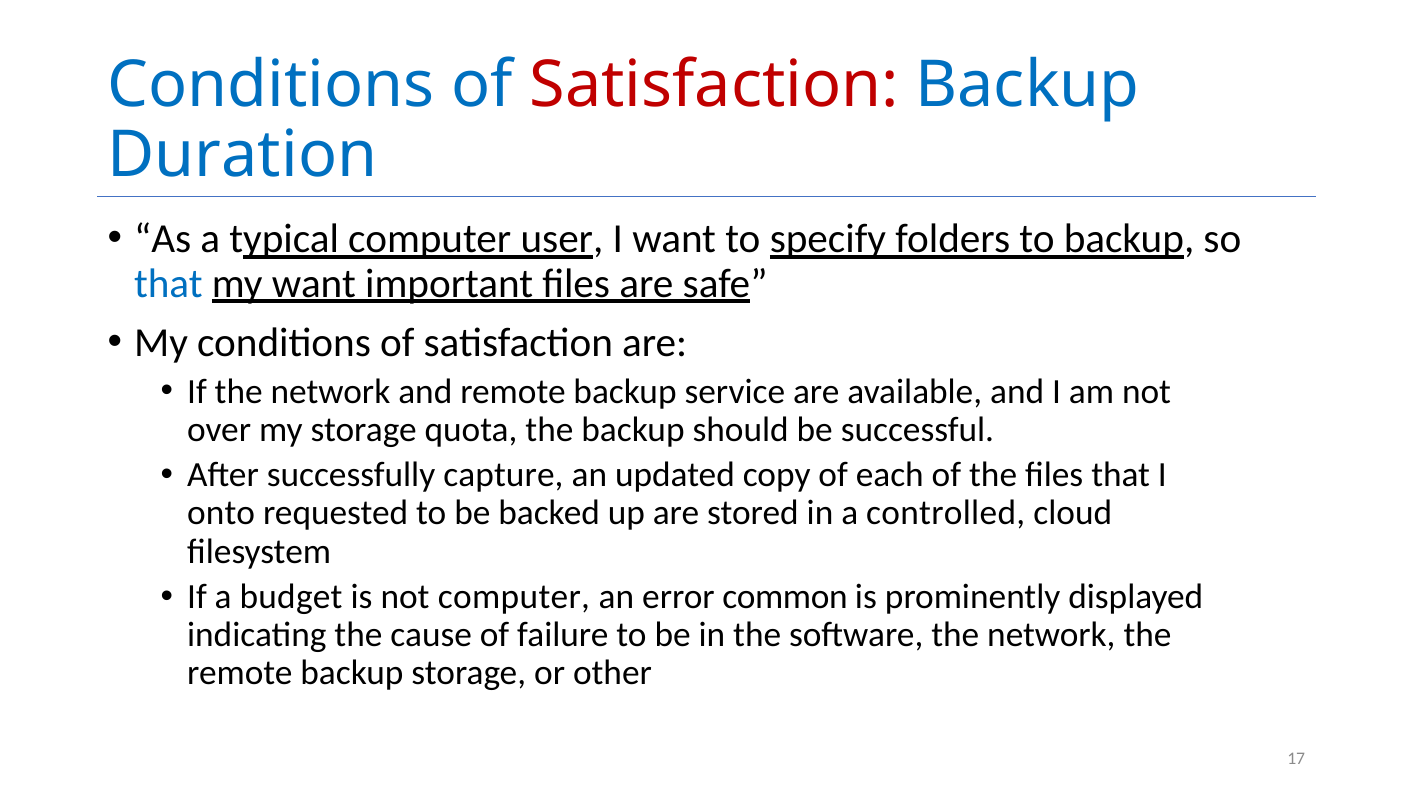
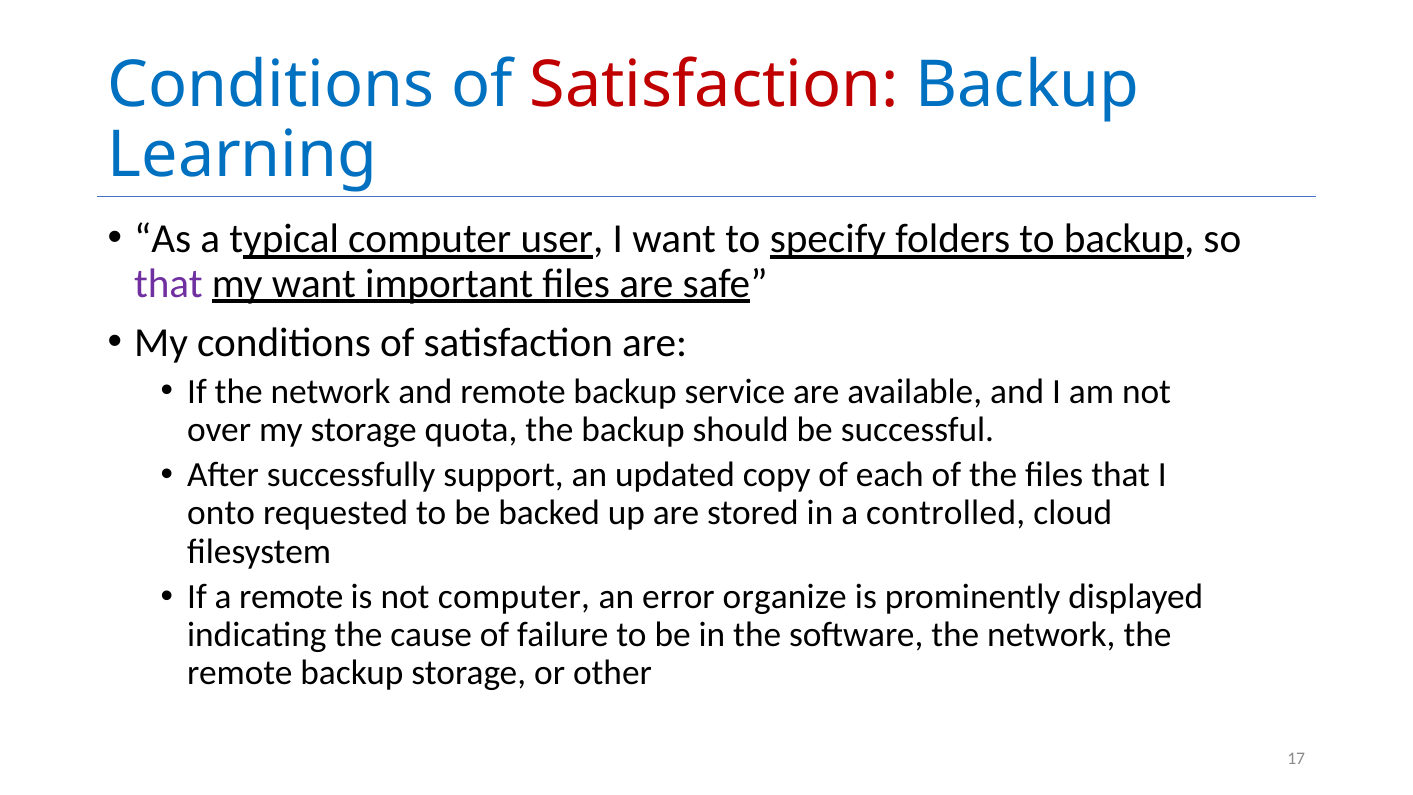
Duration: Duration -> Learning
that at (168, 283) colour: blue -> purple
capture: capture -> support
a budget: budget -> remote
common: common -> organize
